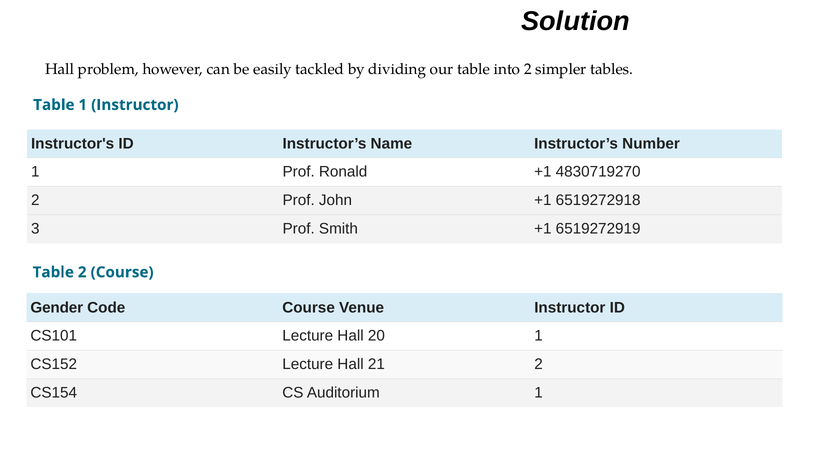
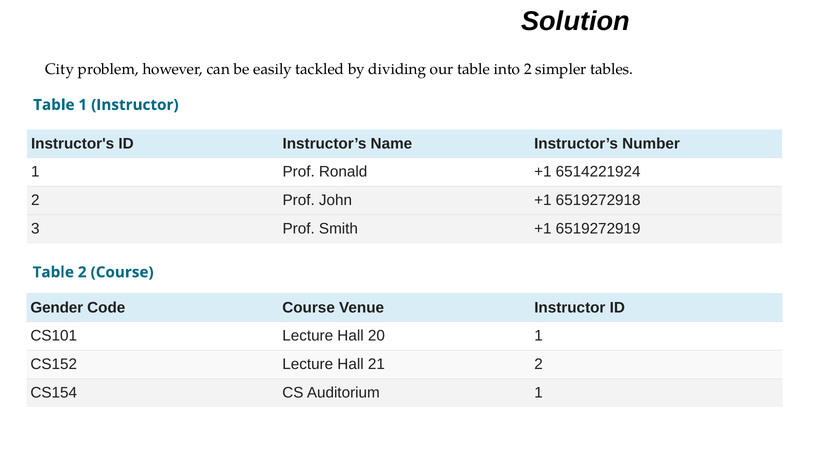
Hall at (60, 69): Hall -> City
4830719270: 4830719270 -> 6514221924
